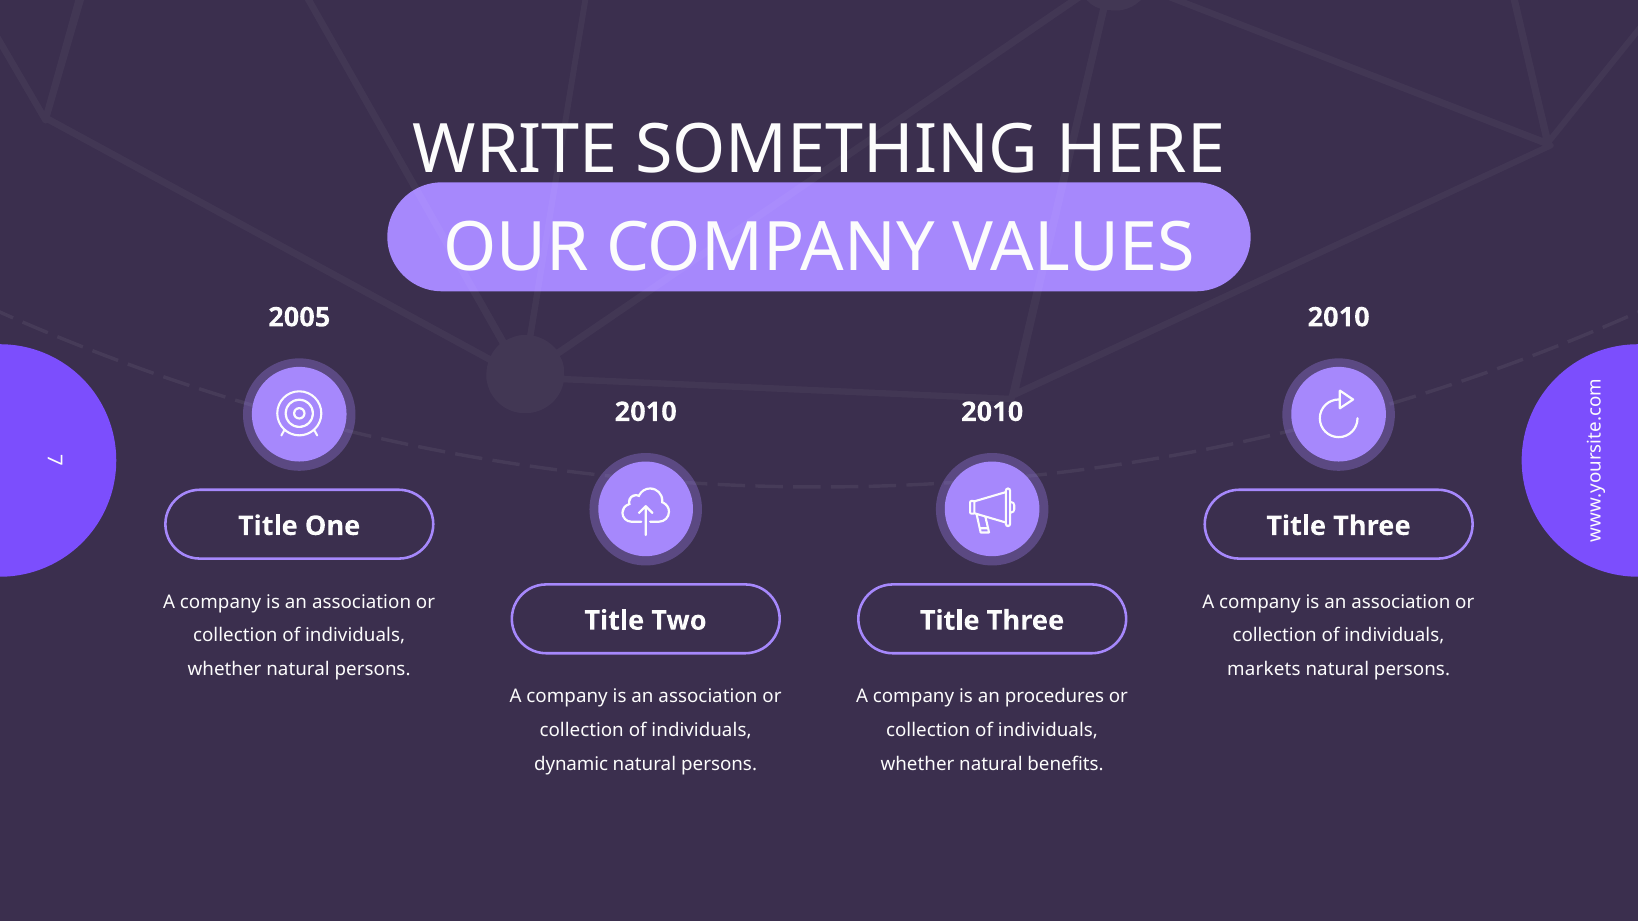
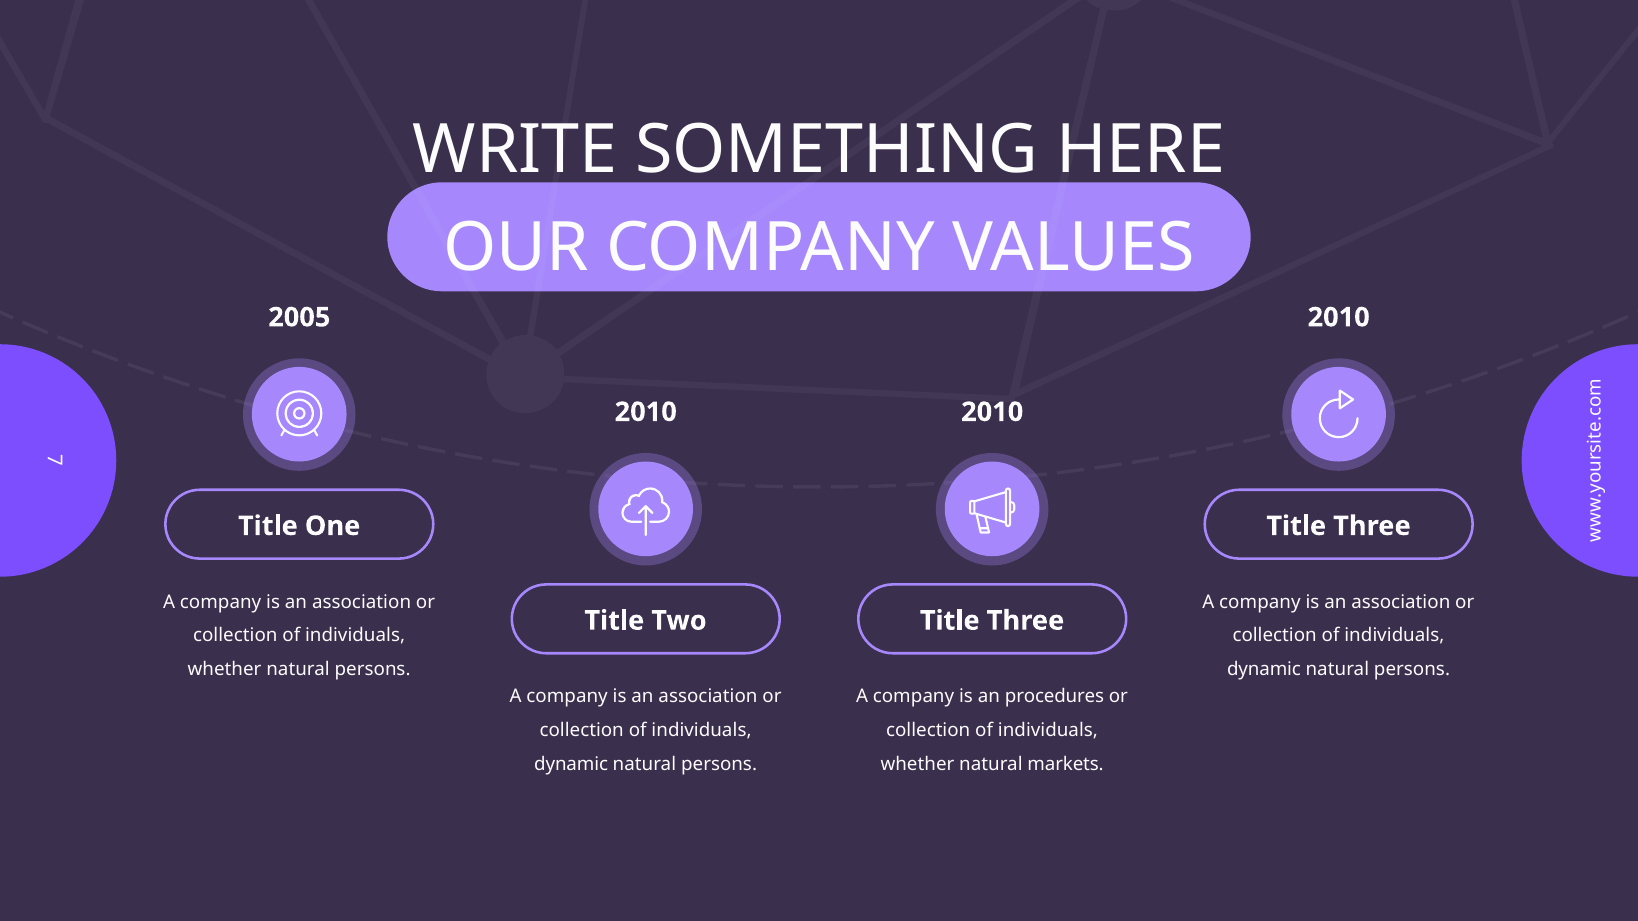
markets at (1264, 670): markets -> dynamic
benefits: benefits -> markets
